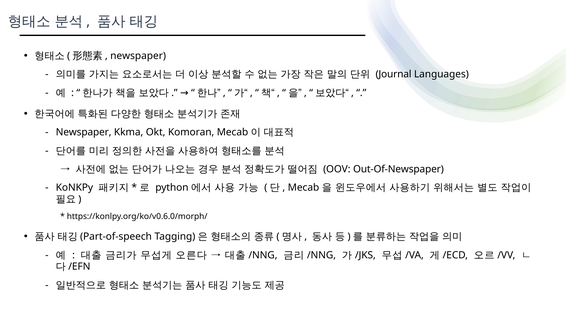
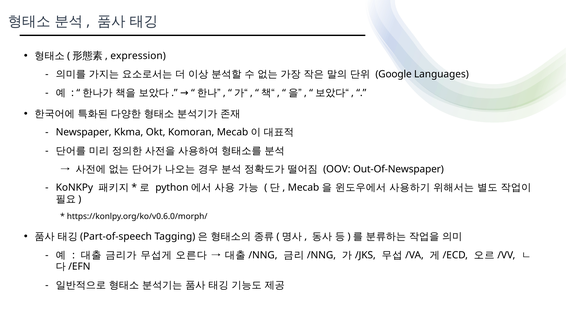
newspaper at (138, 56): newspaper -> expression
Journal: Journal -> Google
